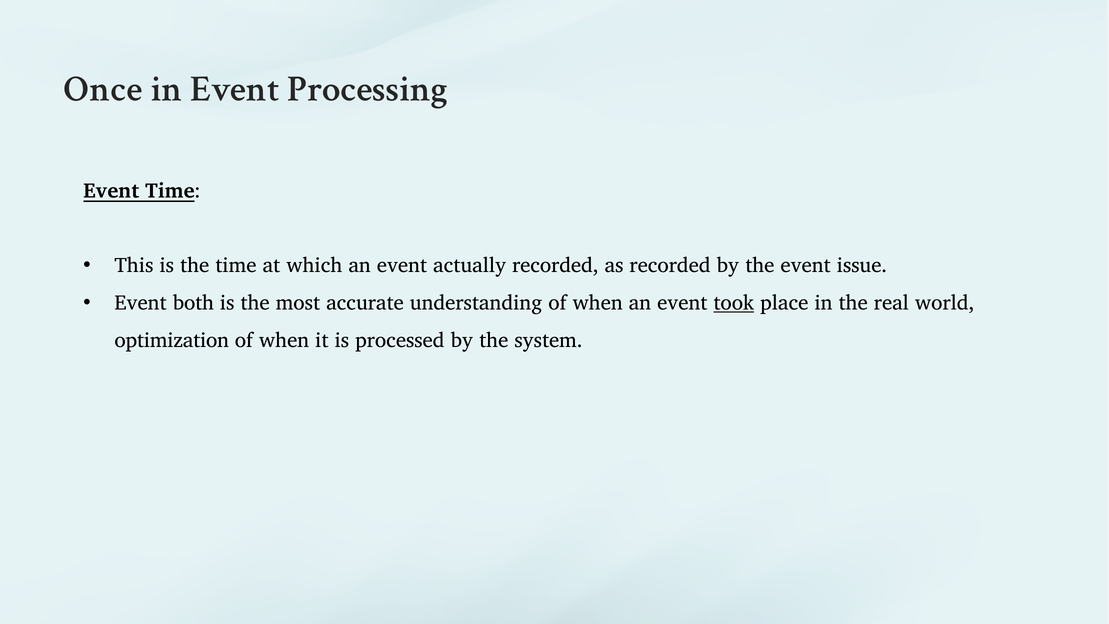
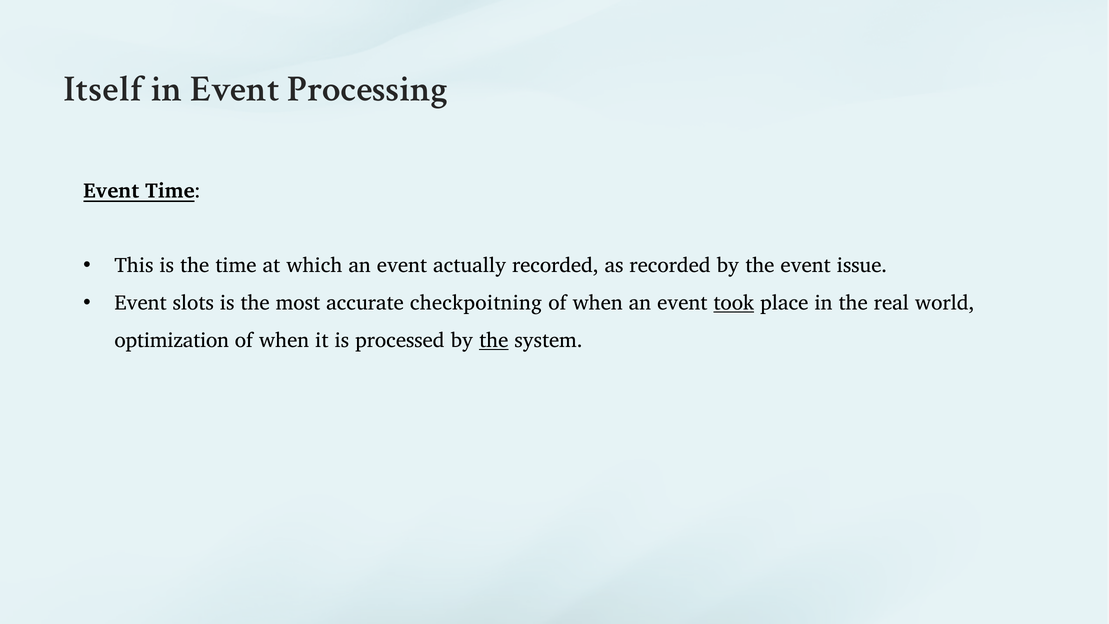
Once: Once -> Itself
both: both -> slots
understanding: understanding -> checkpoitning
the at (494, 340) underline: none -> present
